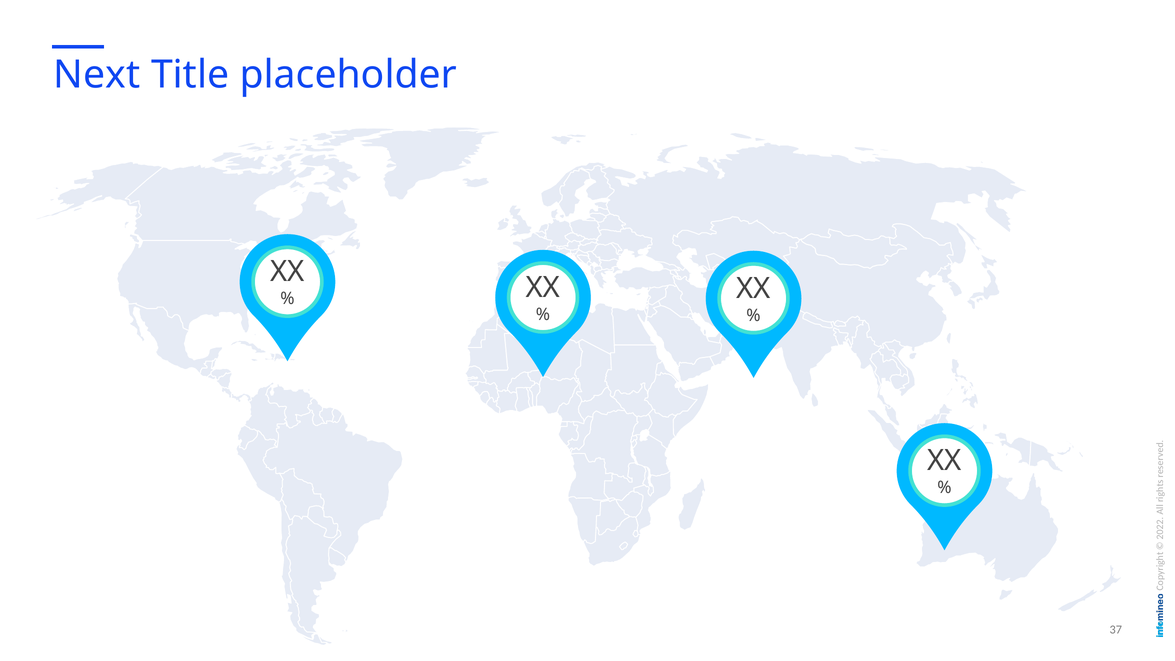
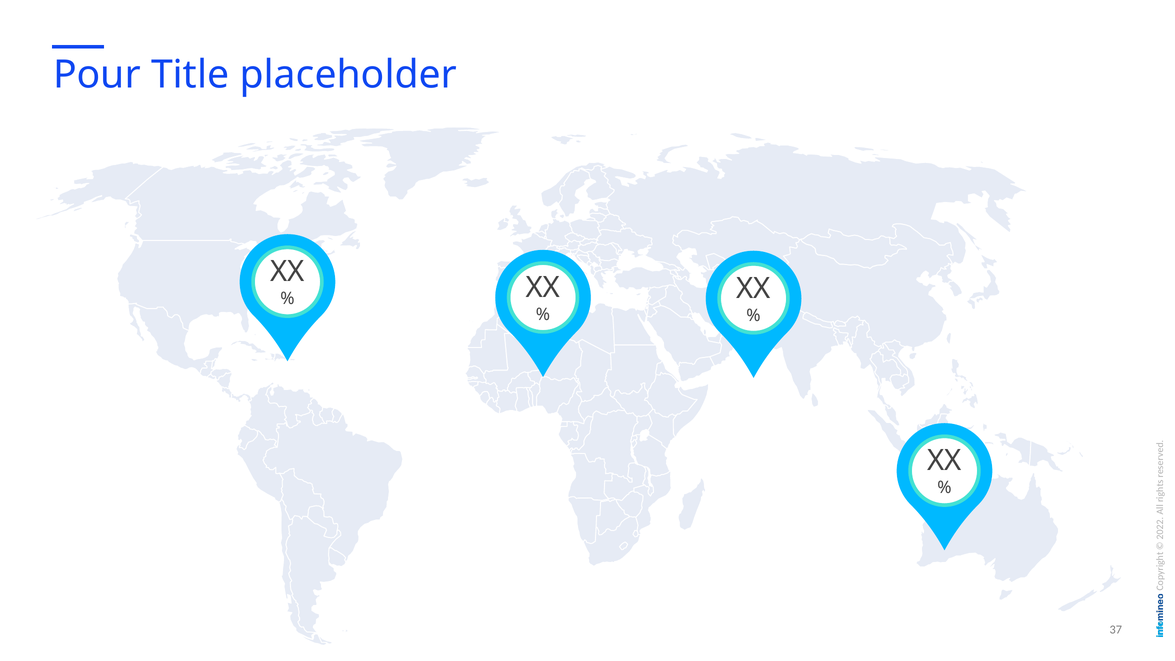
Next: Next -> Pour
